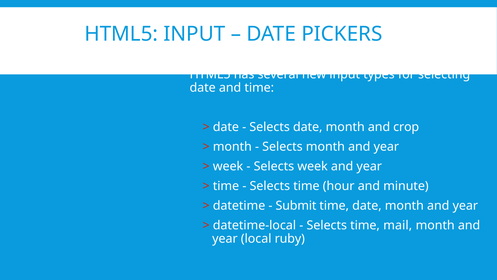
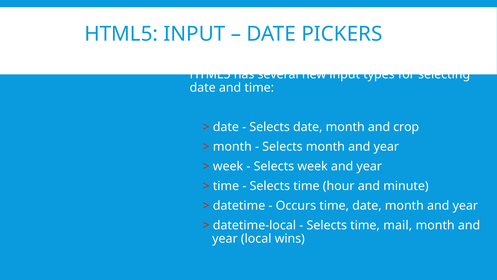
Submit: Submit -> Occurs
ruby: ruby -> wins
